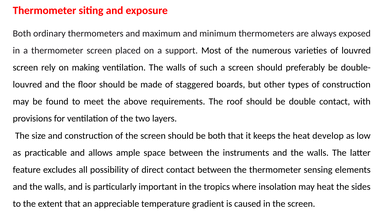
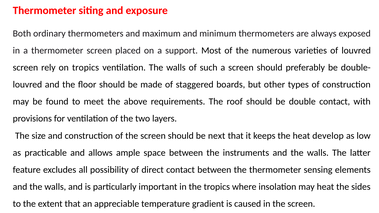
on making: making -> tropics
be both: both -> next
